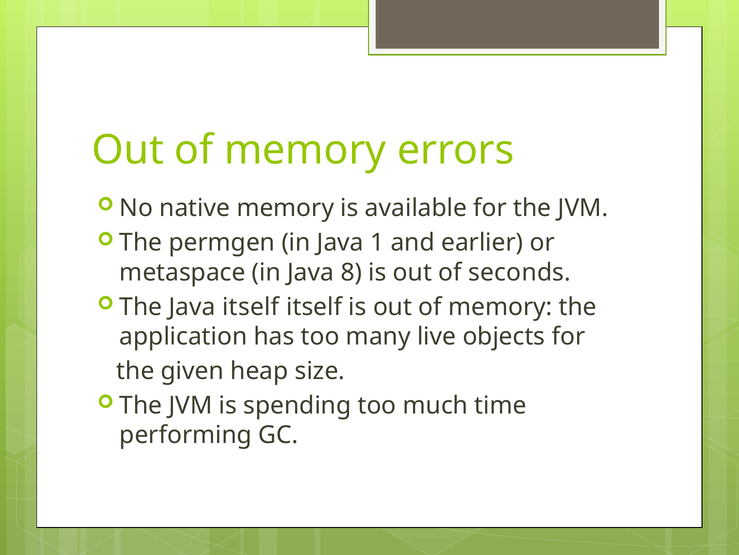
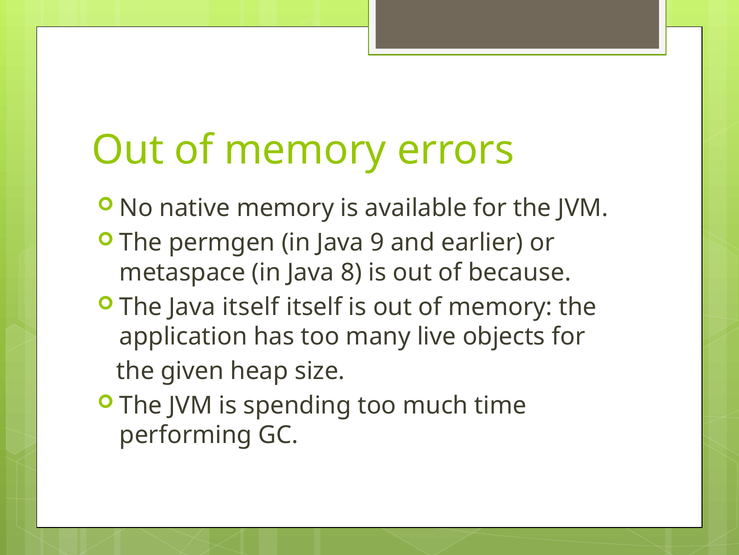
1: 1 -> 9
seconds: seconds -> because
